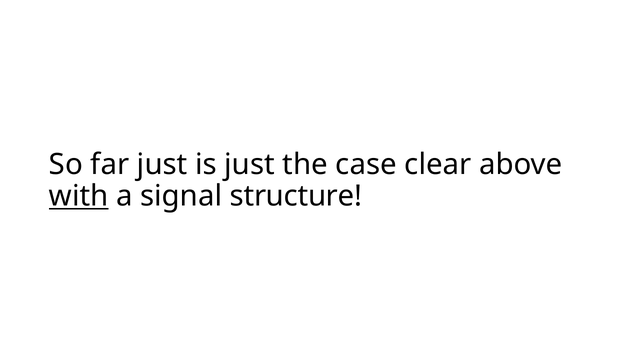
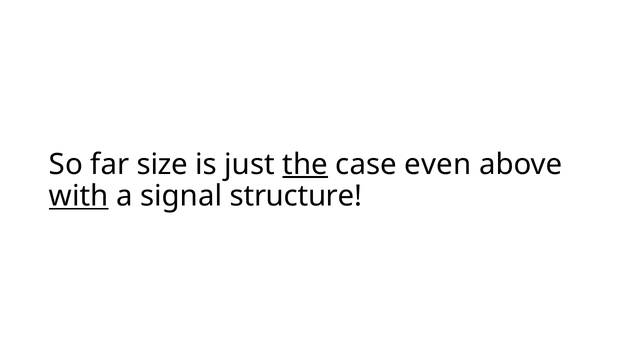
far just: just -> size
the underline: none -> present
clear: clear -> even
